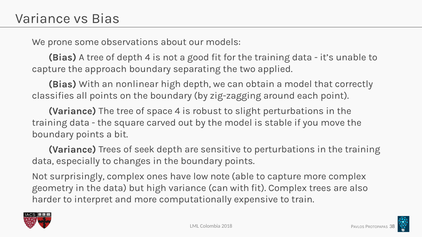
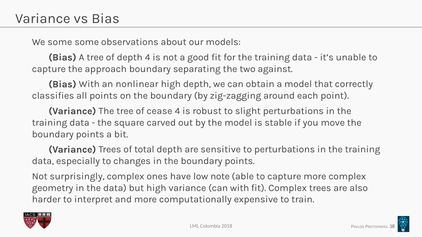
We prone: prone -> some
applied: applied -> against
space: space -> cease
seek: seek -> total
